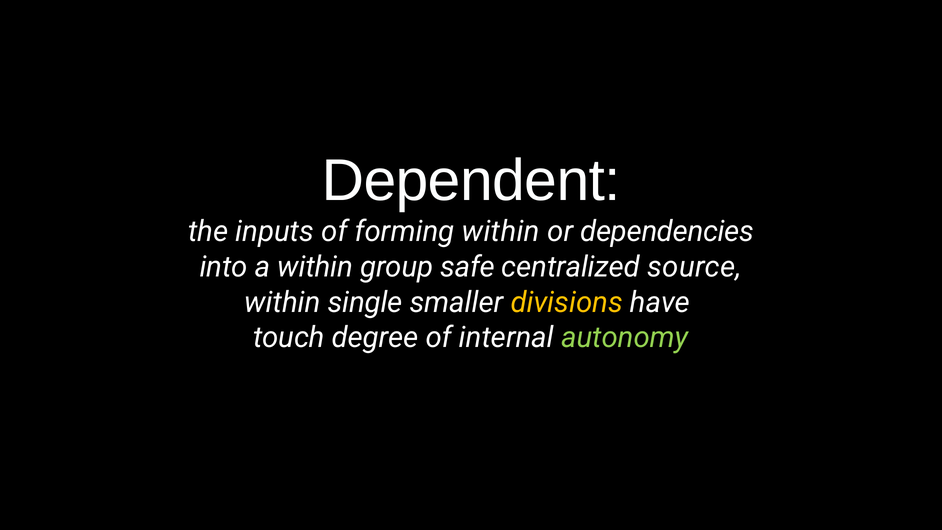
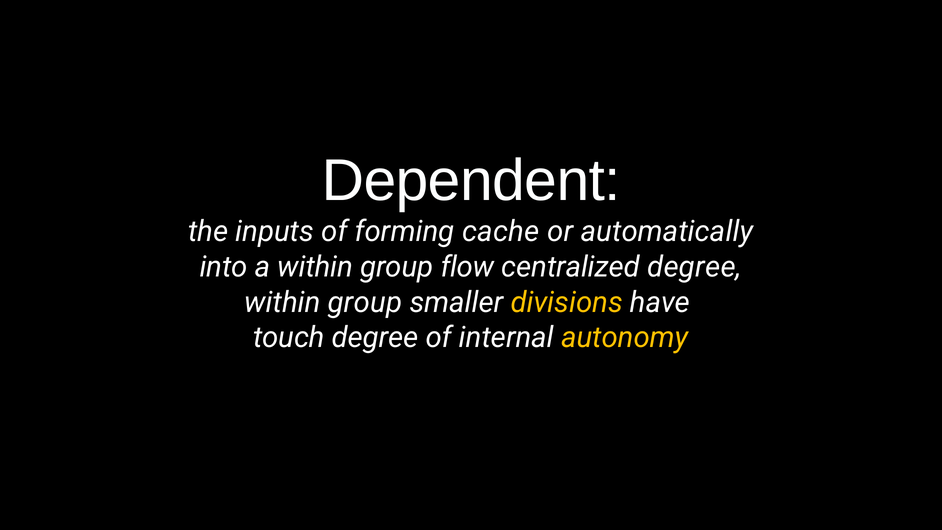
forming within: within -> cache
dependencies: dependencies -> automatically
safe: safe -> flow
centralized source: source -> degree
single at (365, 302): single -> group
autonomy colour: light green -> yellow
